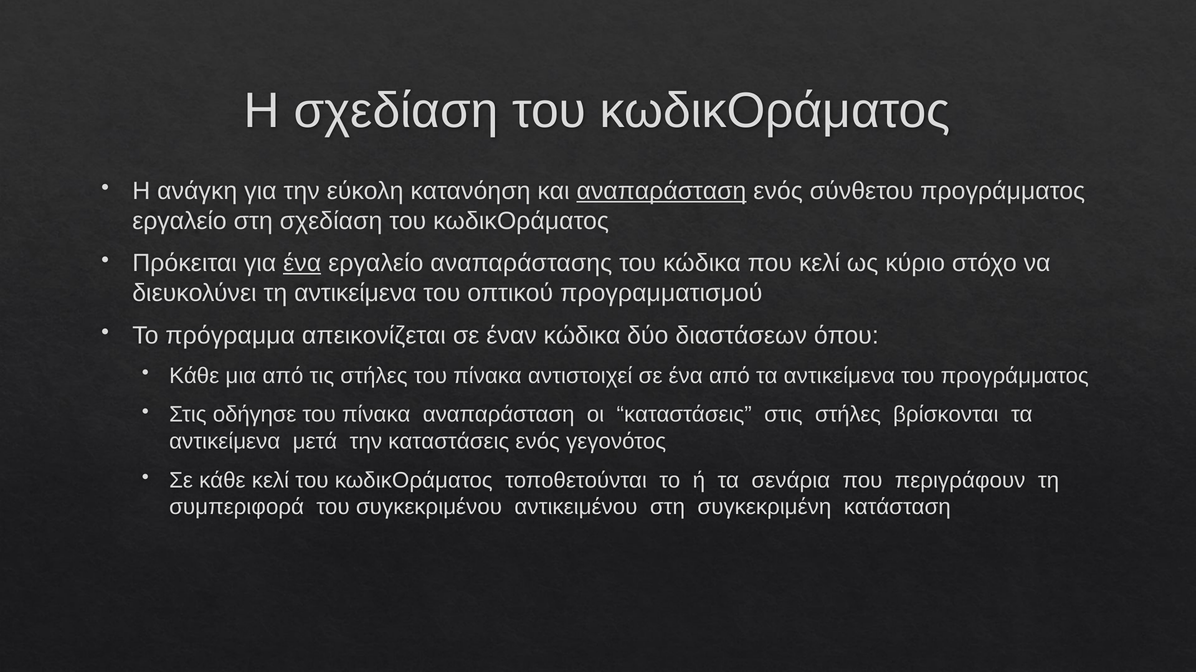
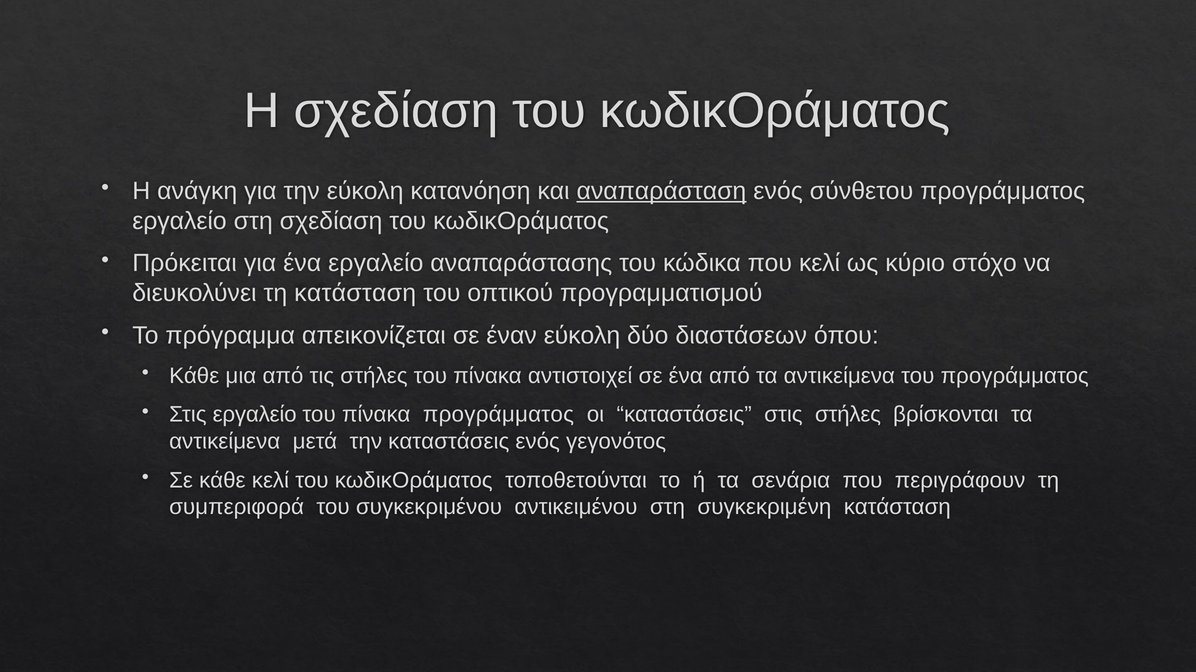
ένα at (302, 264) underline: present -> none
τη αντικείμενα: αντικείμενα -> κατάσταση
έναν κώδικα: κώδικα -> εύκολη
Στις οδήγησε: οδήγησε -> εργαλείο
πίνακα αναπαράσταση: αναπαράσταση -> προγράμματος
